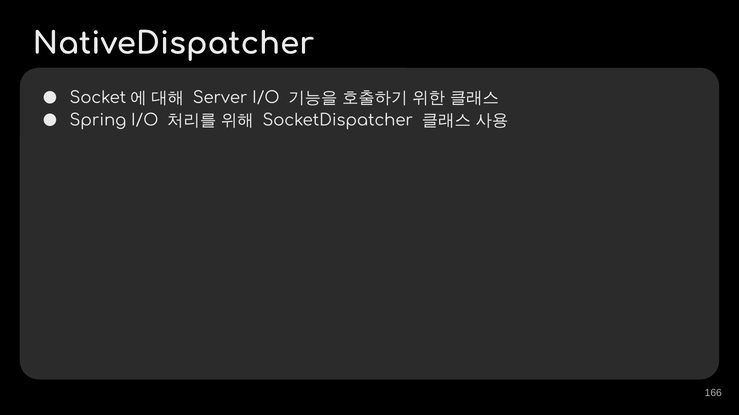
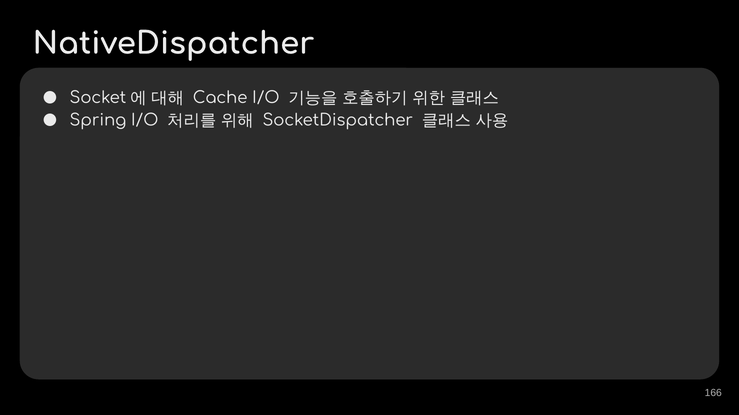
Server: Server -> Cache
